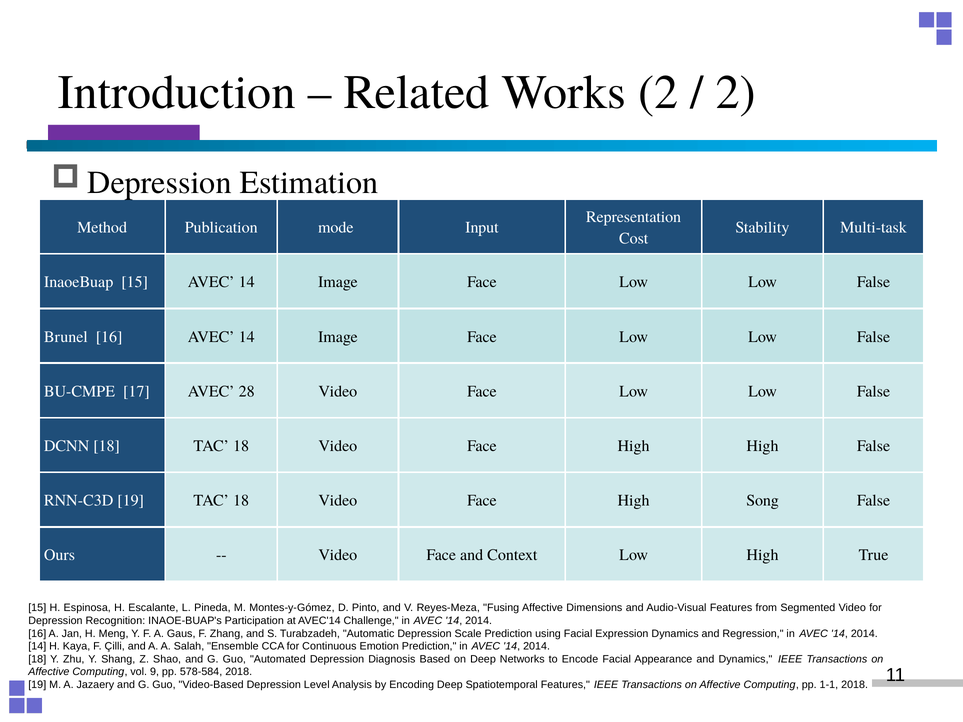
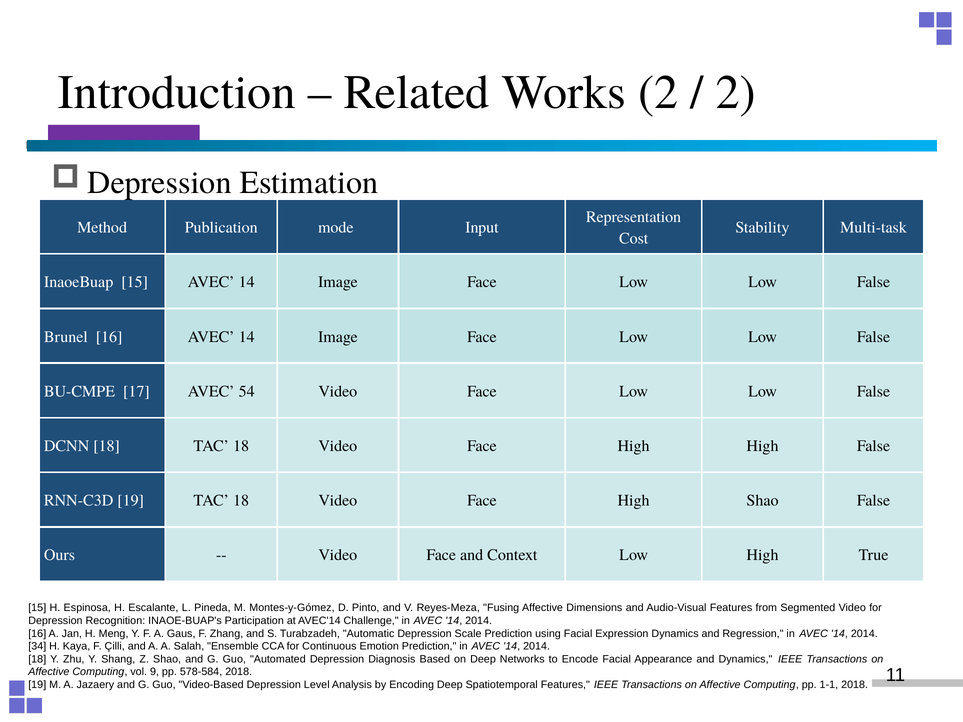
28: 28 -> 54
High Song: Song -> Shao
14 at (37, 647): 14 -> 34
